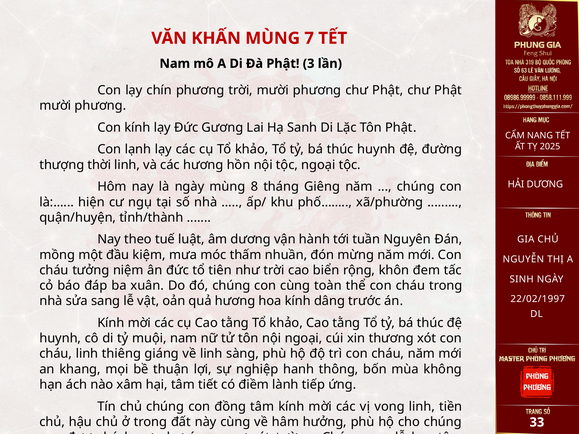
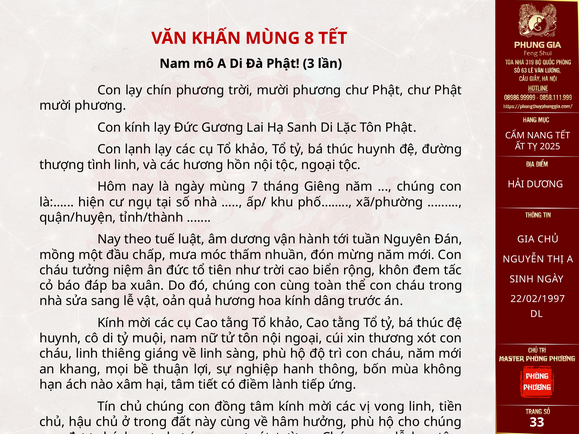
7: 7 -> 8
thời: thời -> tình
8: 8 -> 7
kiệm: kiệm -> chấp
